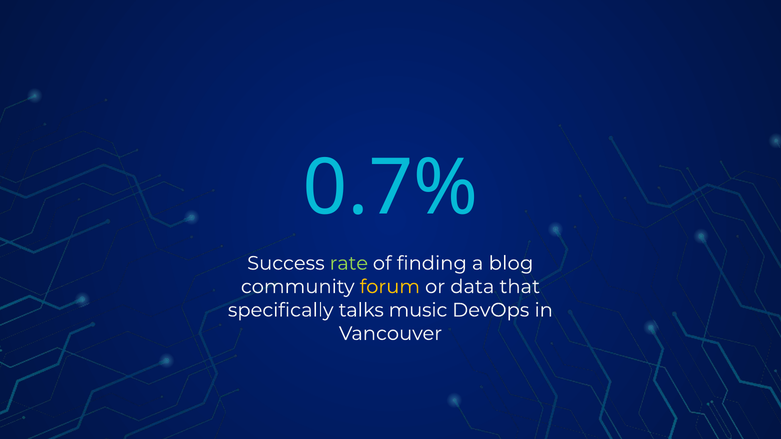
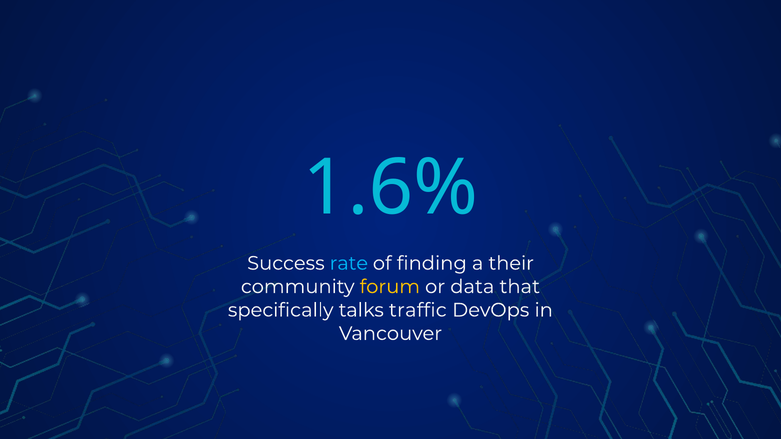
0.7%: 0.7% -> 1.6%
rate colour: light green -> light blue
blog: blog -> their
music: music -> traffic
